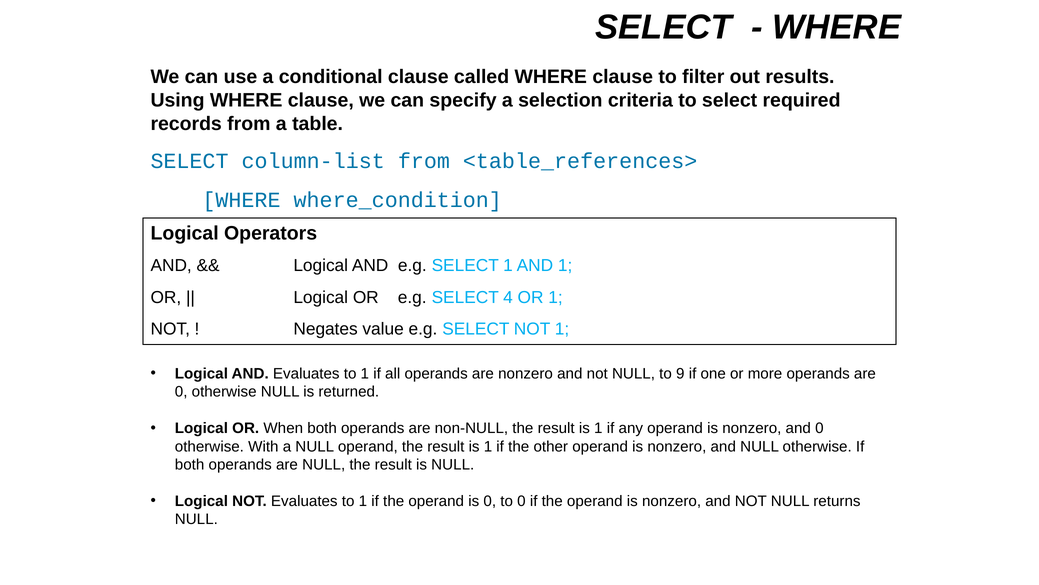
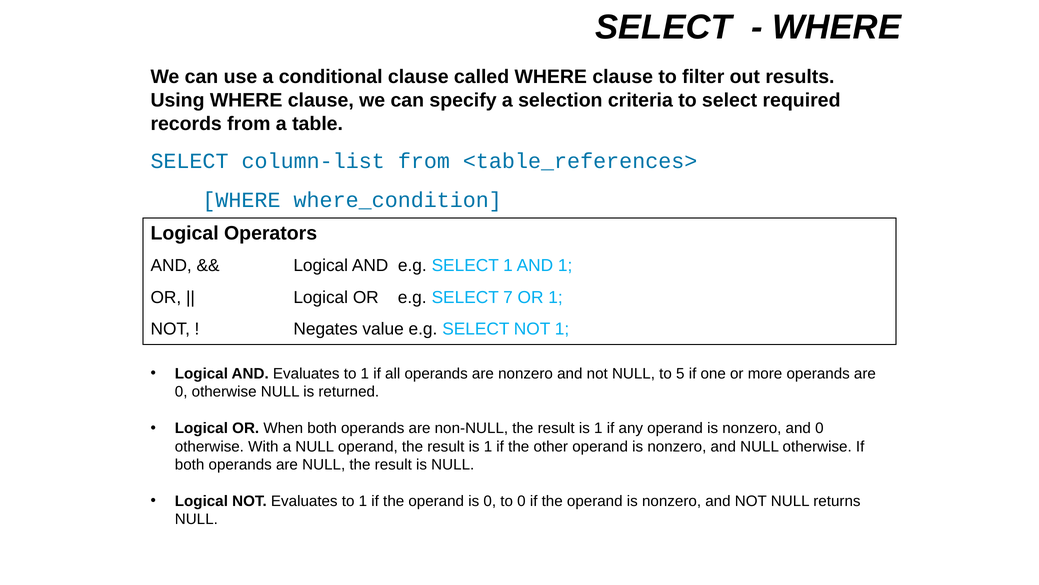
4: 4 -> 7
9: 9 -> 5
